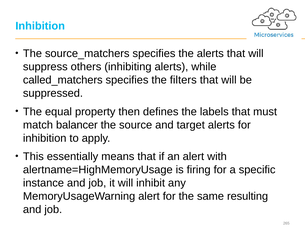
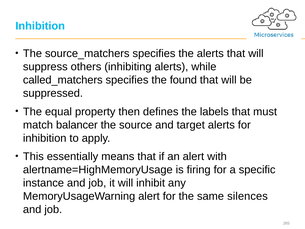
filters: filters -> found
resulting: resulting -> silences
